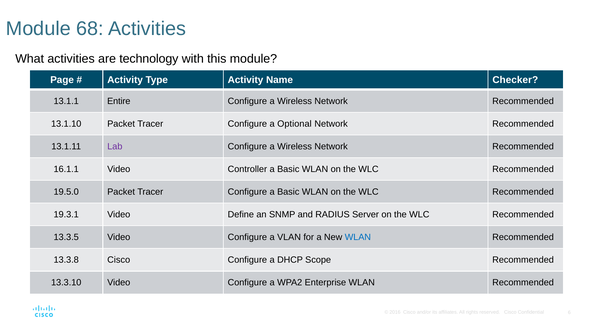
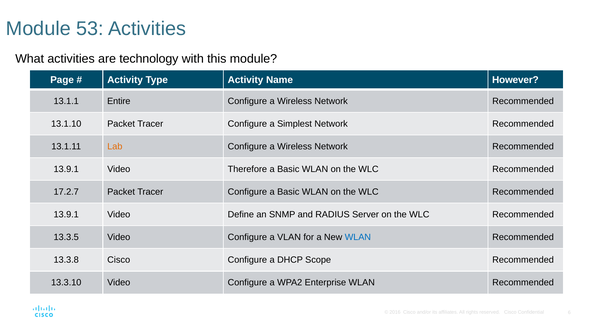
68: 68 -> 53
Checker: Checker -> However
Optional: Optional -> Simplest
Lab colour: purple -> orange
16.1.1 at (66, 169): 16.1.1 -> 13.9.1
Controller: Controller -> Therefore
19.5.0: 19.5.0 -> 17.2.7
19.3.1 at (66, 215): 19.3.1 -> 13.9.1
